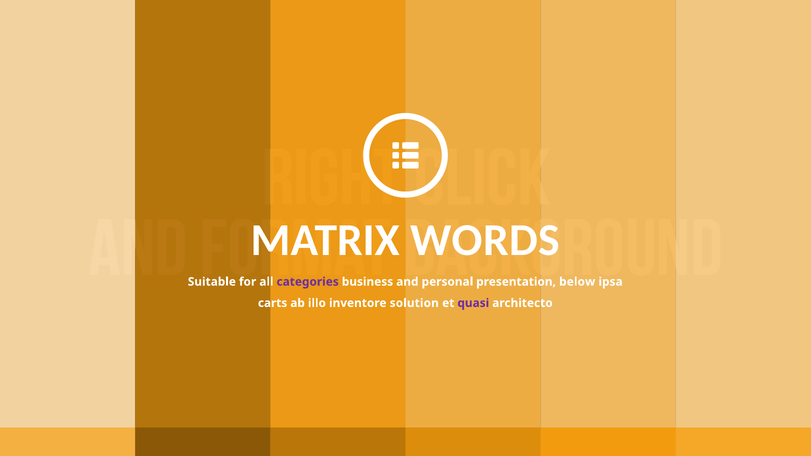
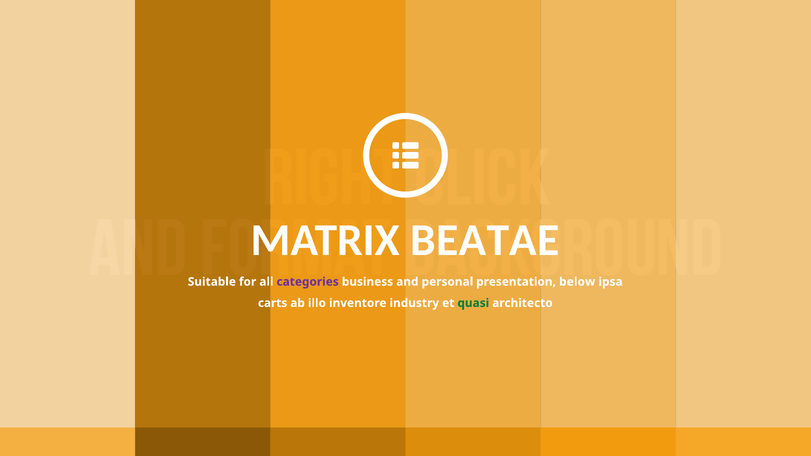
WORDS: WORDS -> BEATAE
solution: solution -> industry
quasi colour: purple -> green
